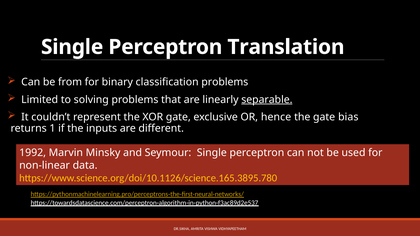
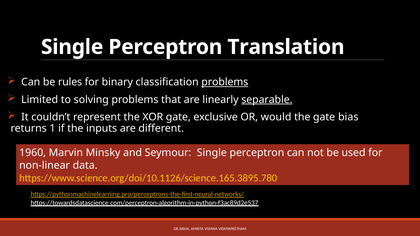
from: from -> rules
problems at (225, 82) underline: none -> present
hence: hence -> would
1992: 1992 -> 1960
